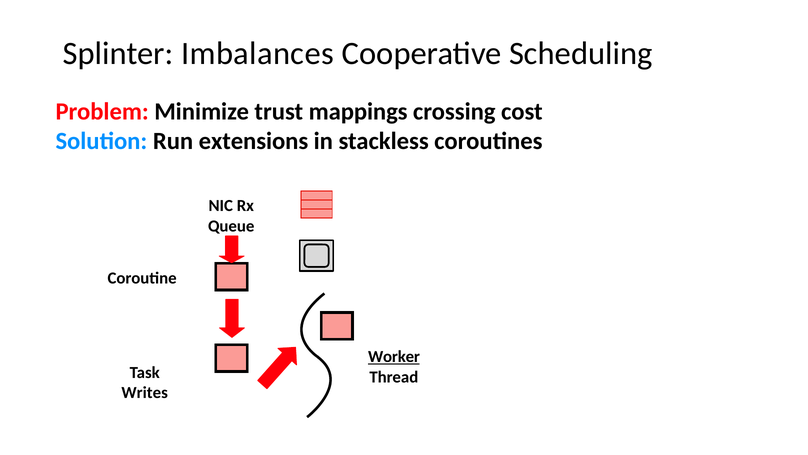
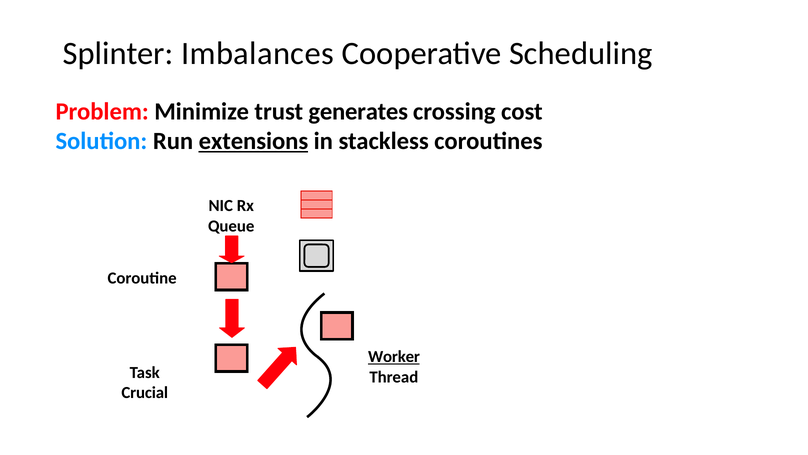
mappings: mappings -> generates
extensions underline: none -> present
Writes: Writes -> Crucial
